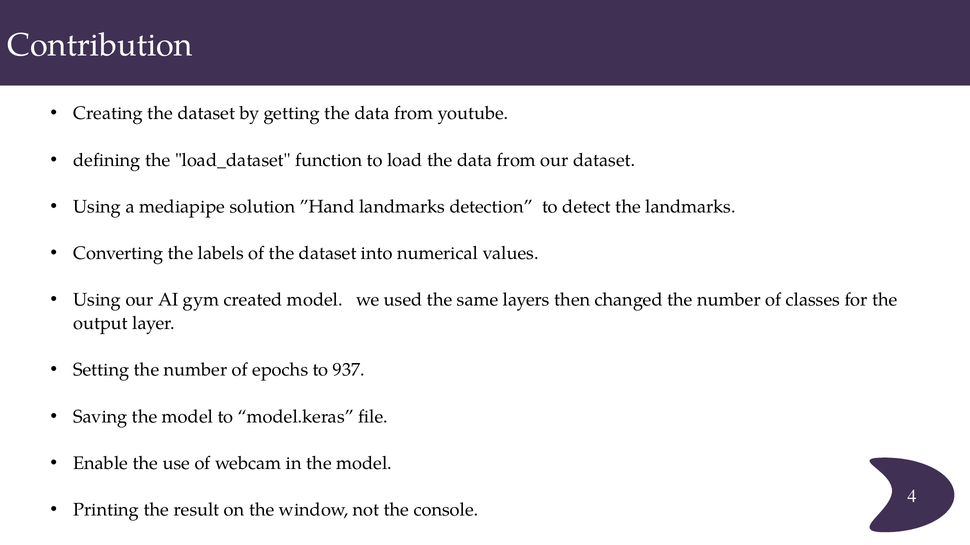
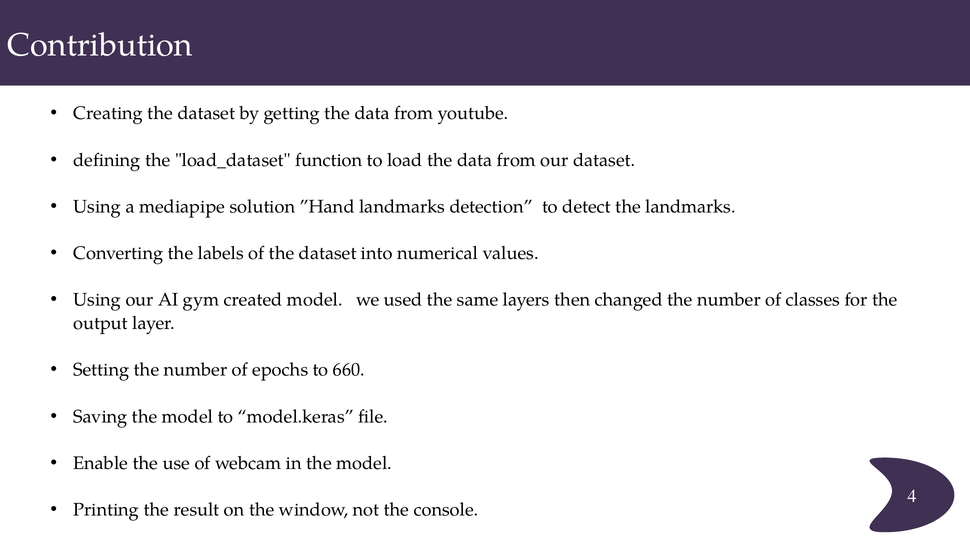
937: 937 -> 660
